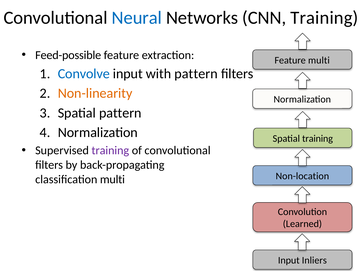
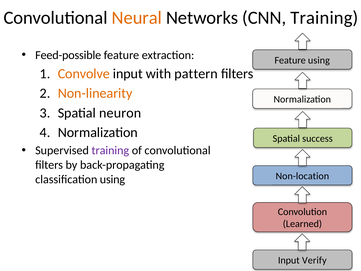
Neural colour: blue -> orange
Feature multi: multi -> using
Convolve colour: blue -> orange
Spatial pattern: pattern -> neuron
Spatial training: training -> success
classification multi: multi -> using
Inliers: Inliers -> Verify
